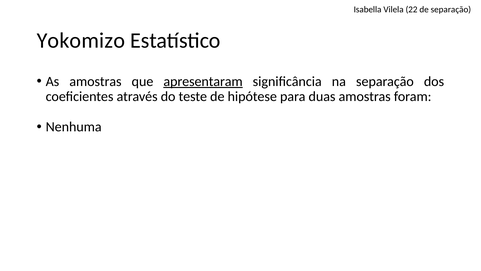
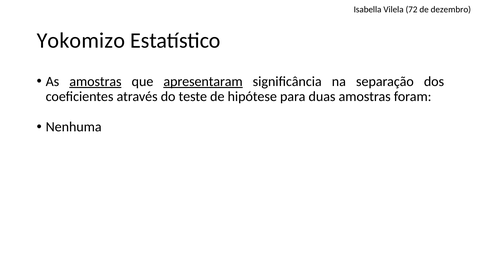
22: 22 -> 72
de separação: separação -> dezembro
amostras at (95, 81) underline: none -> present
